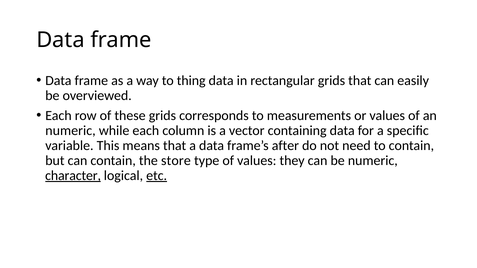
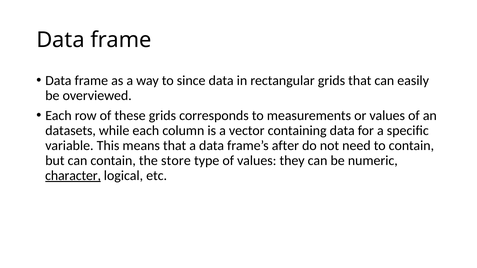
thing: thing -> since
numeric at (70, 131): numeric -> datasets
etc underline: present -> none
